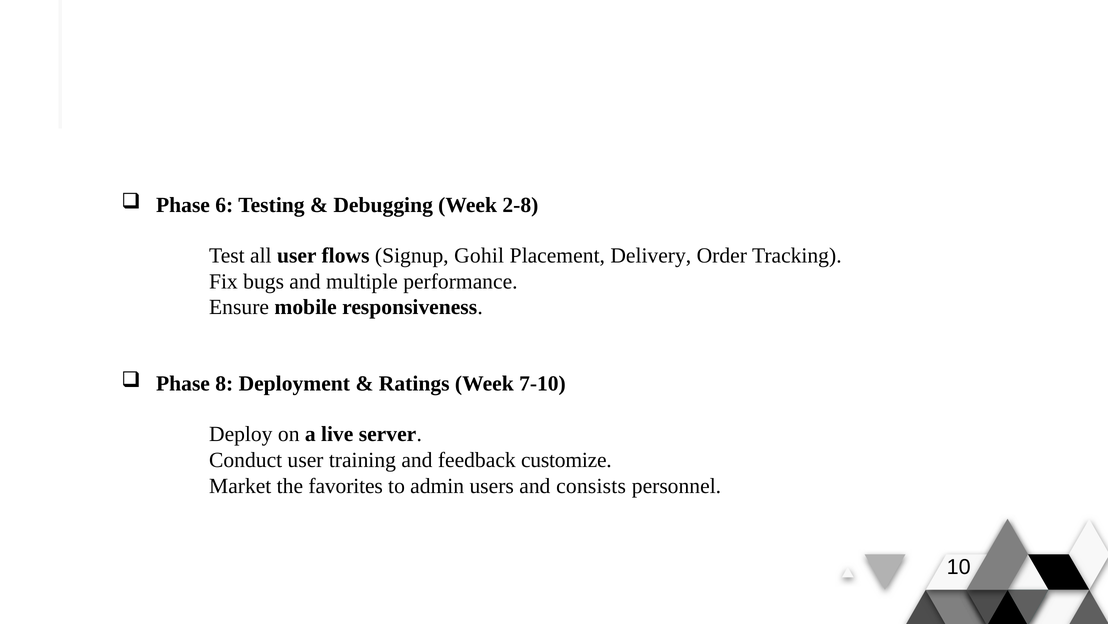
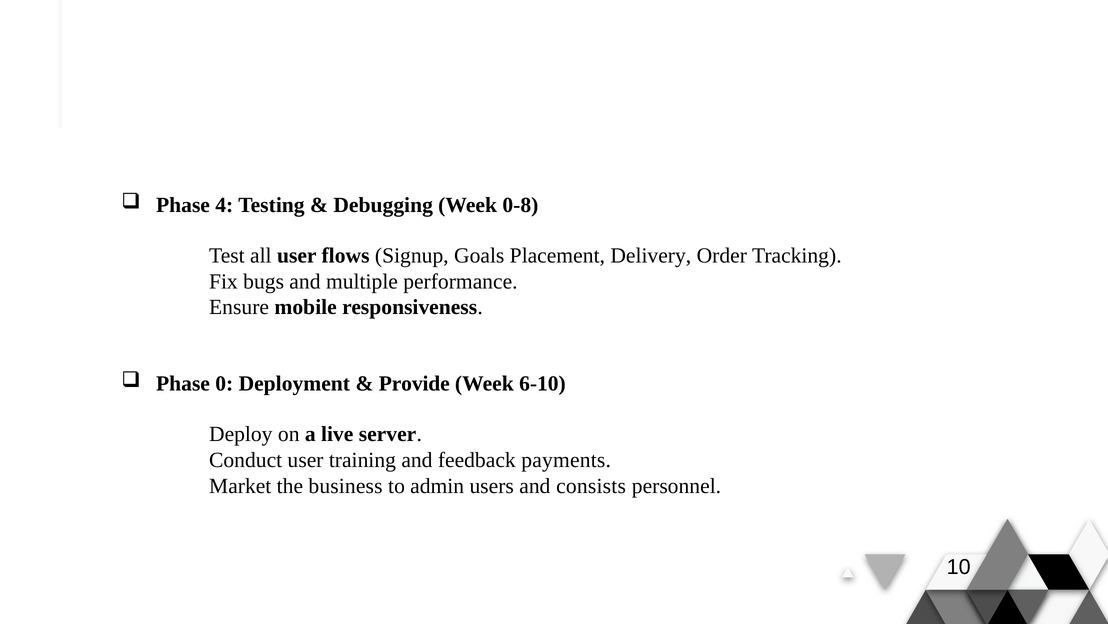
6: 6 -> 4
2-8: 2-8 -> 0-8
Gohil: Gohil -> Goals
8: 8 -> 0
Ratings: Ratings -> Provide
7-10: 7-10 -> 6-10
customize: customize -> payments
favorites: favorites -> business
